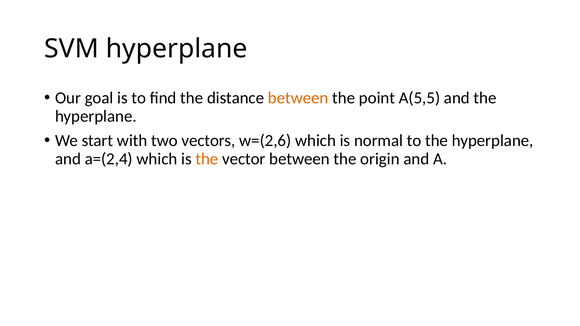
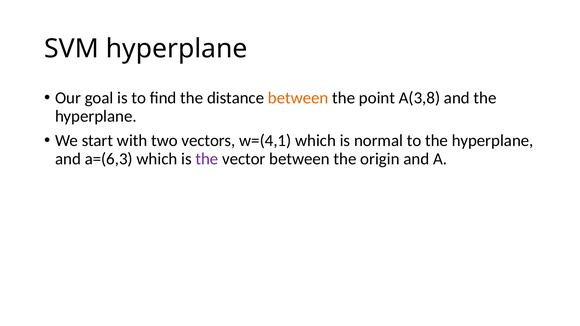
A(5,5: A(5,5 -> A(3,8
w=(2,6: w=(2,6 -> w=(4,1
a=(2,4: a=(2,4 -> a=(6,3
the at (207, 159) colour: orange -> purple
